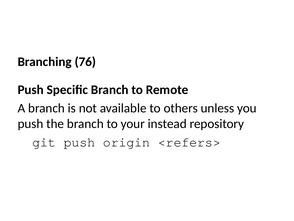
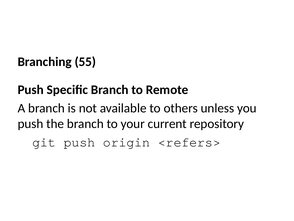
76: 76 -> 55
instead: instead -> current
